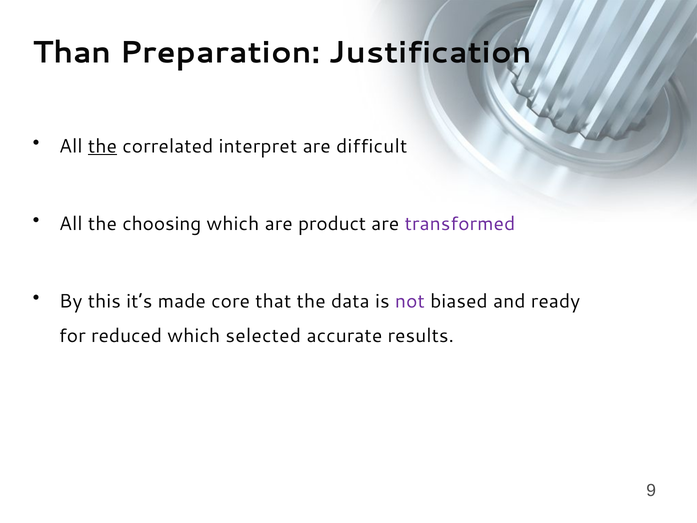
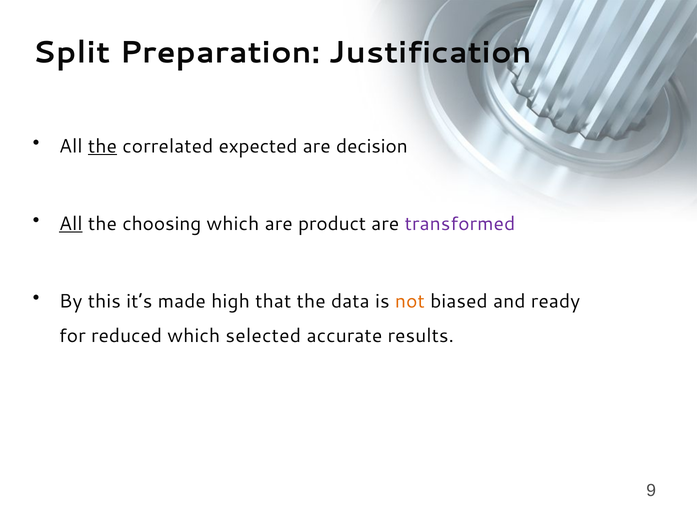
Than: Than -> Split
interpret: interpret -> expected
difficult: difficult -> decision
All at (71, 224) underline: none -> present
core: core -> high
not colour: purple -> orange
